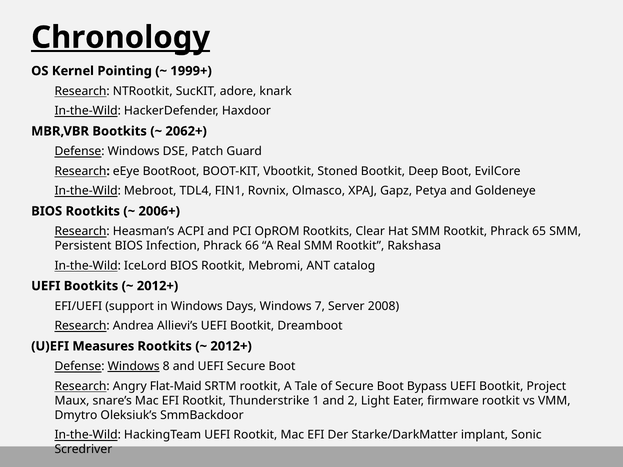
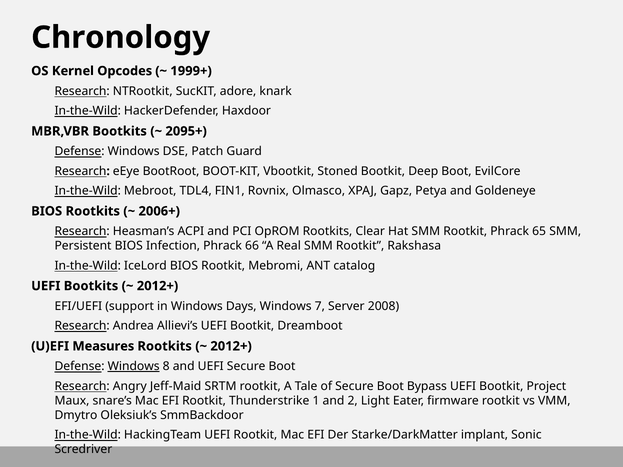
Chronology underline: present -> none
Pointing: Pointing -> Opcodes
2062+: 2062+ -> 2095+
Flat-Maid: Flat-Maid -> Jeff-Maid
